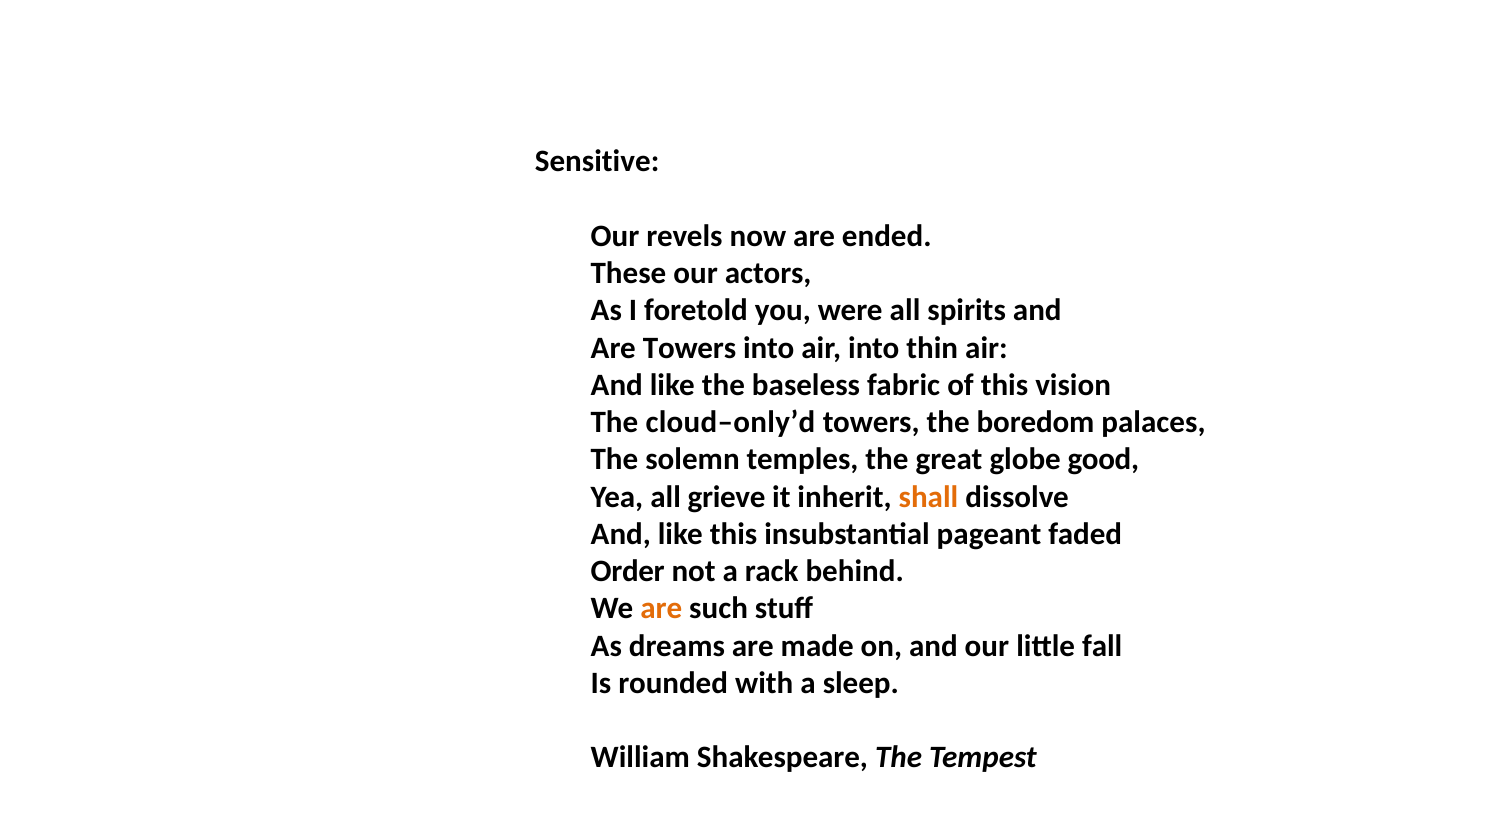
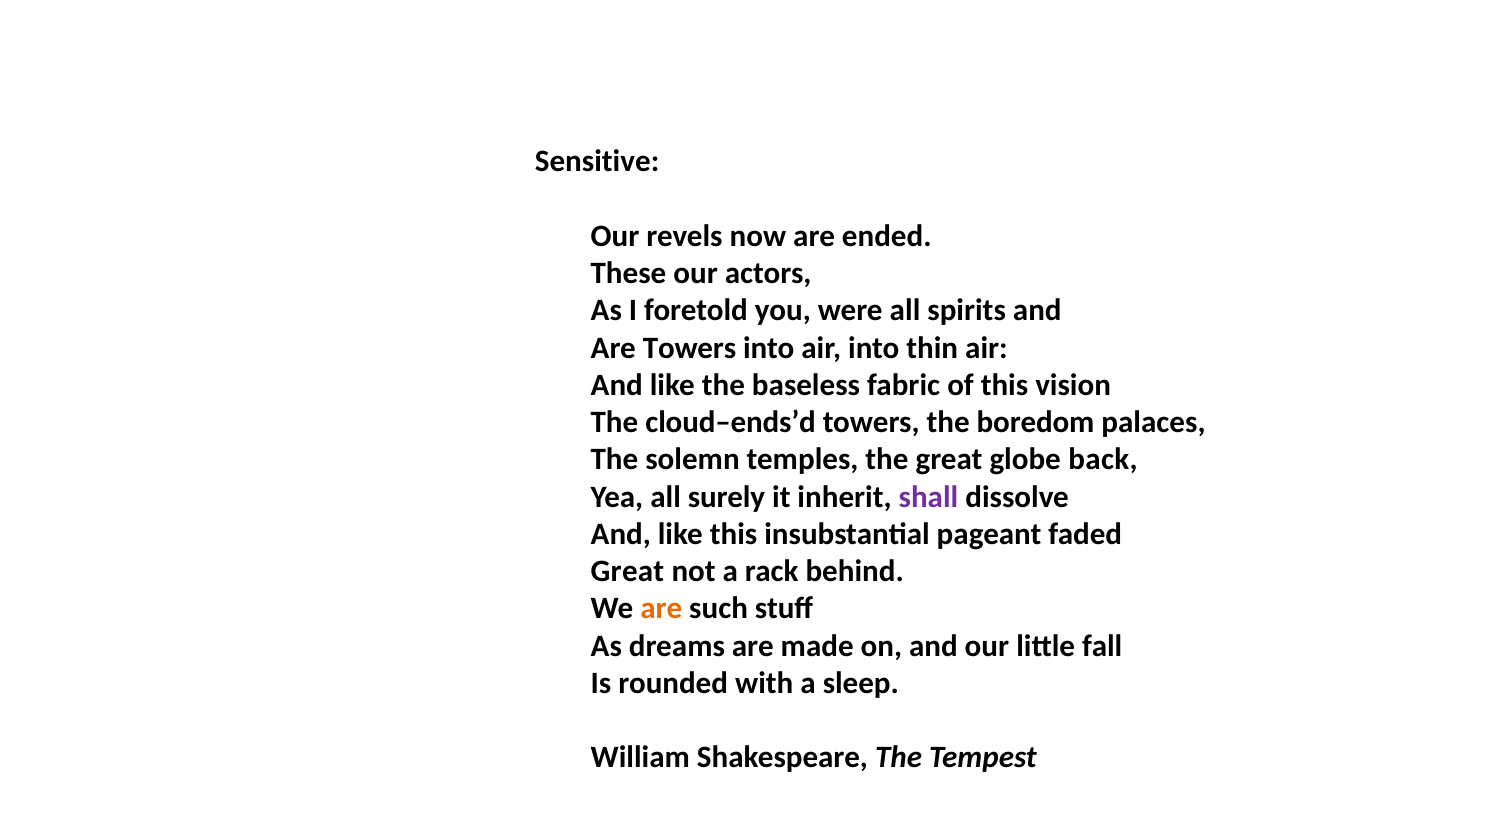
cloud–only’d: cloud–only’d -> cloud–ends’d
good: good -> back
grieve: grieve -> surely
shall colour: orange -> purple
Order at (628, 571): Order -> Great
